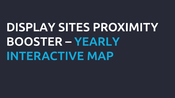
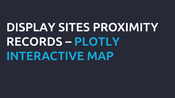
BOOSTER: BOOSTER -> RECORDS
YEARLY: YEARLY -> PLOTLY
